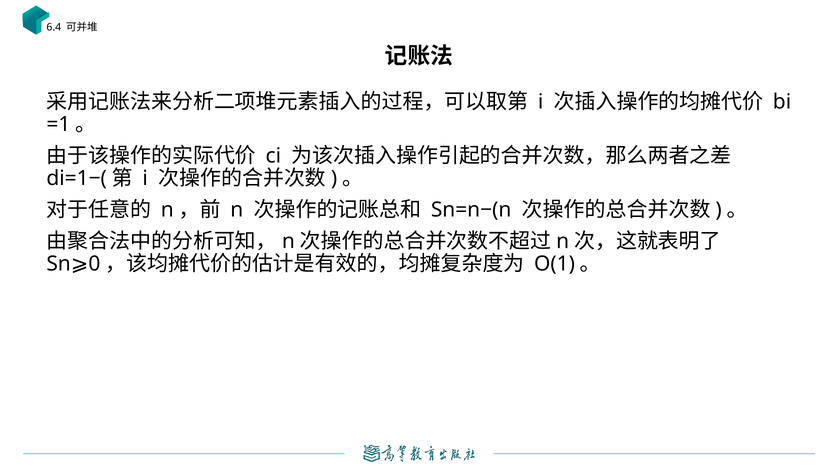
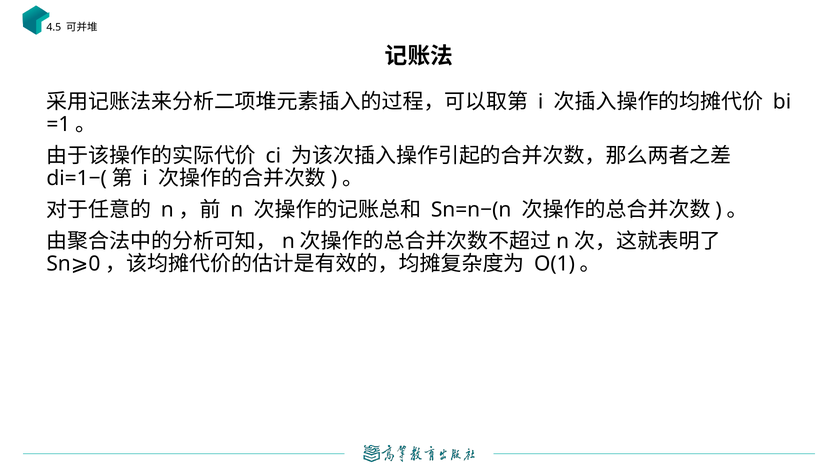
6.4: 6.4 -> 4.5
